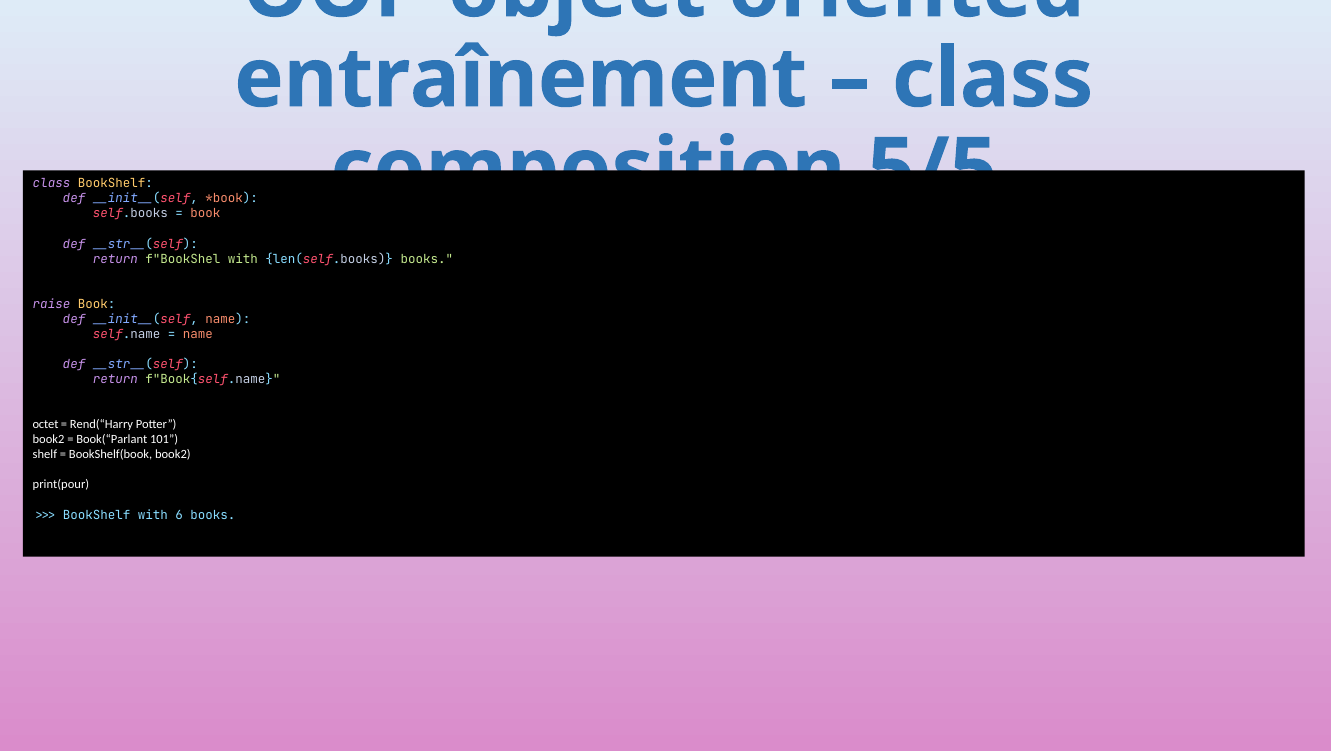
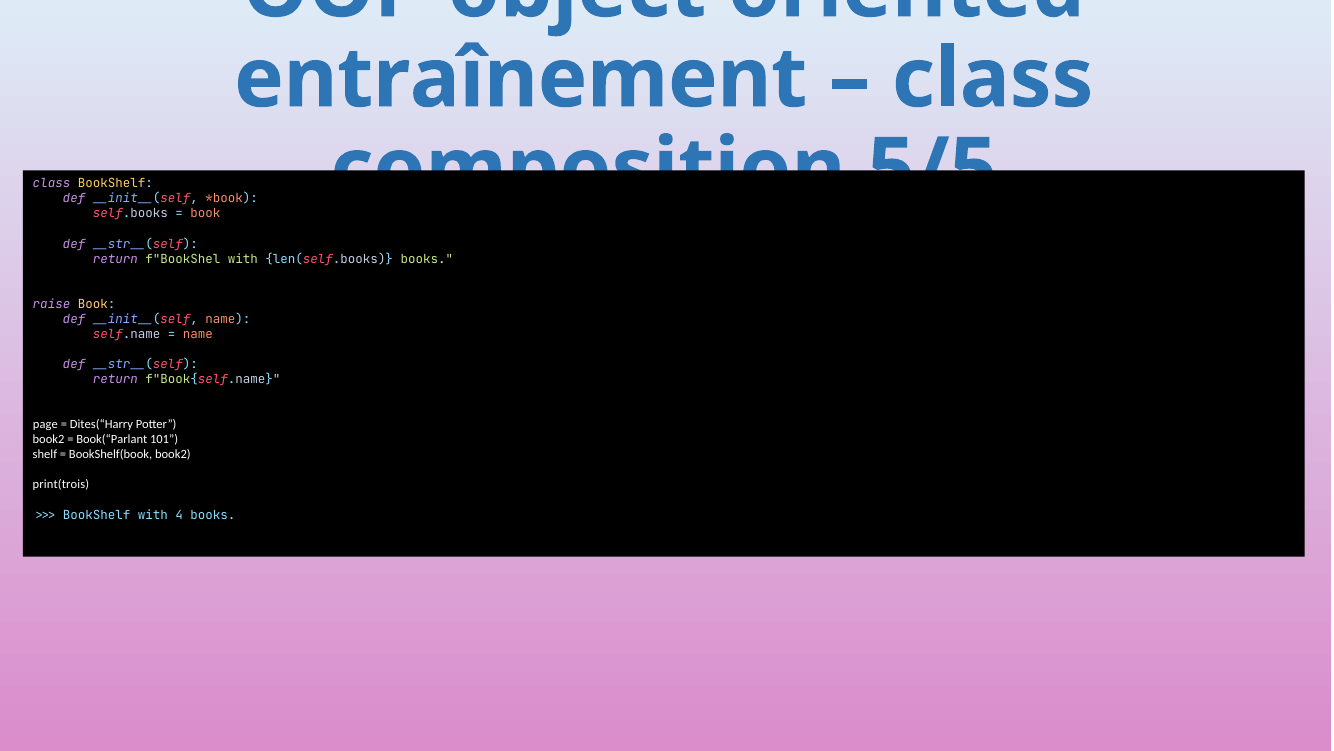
octet: octet -> page
Rend(“Harry: Rend(“Harry -> Dites(“Harry
print(pour: print(pour -> print(trois
6: 6 -> 4
